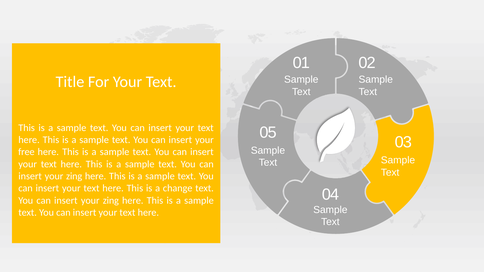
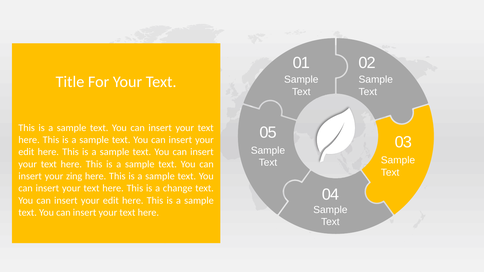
free at (26, 152): free -> edit
zing at (111, 201): zing -> edit
